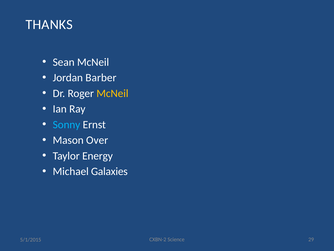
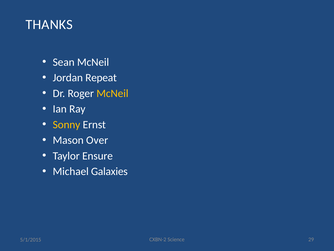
Barber: Barber -> Repeat
Sonny colour: light blue -> yellow
Energy: Energy -> Ensure
